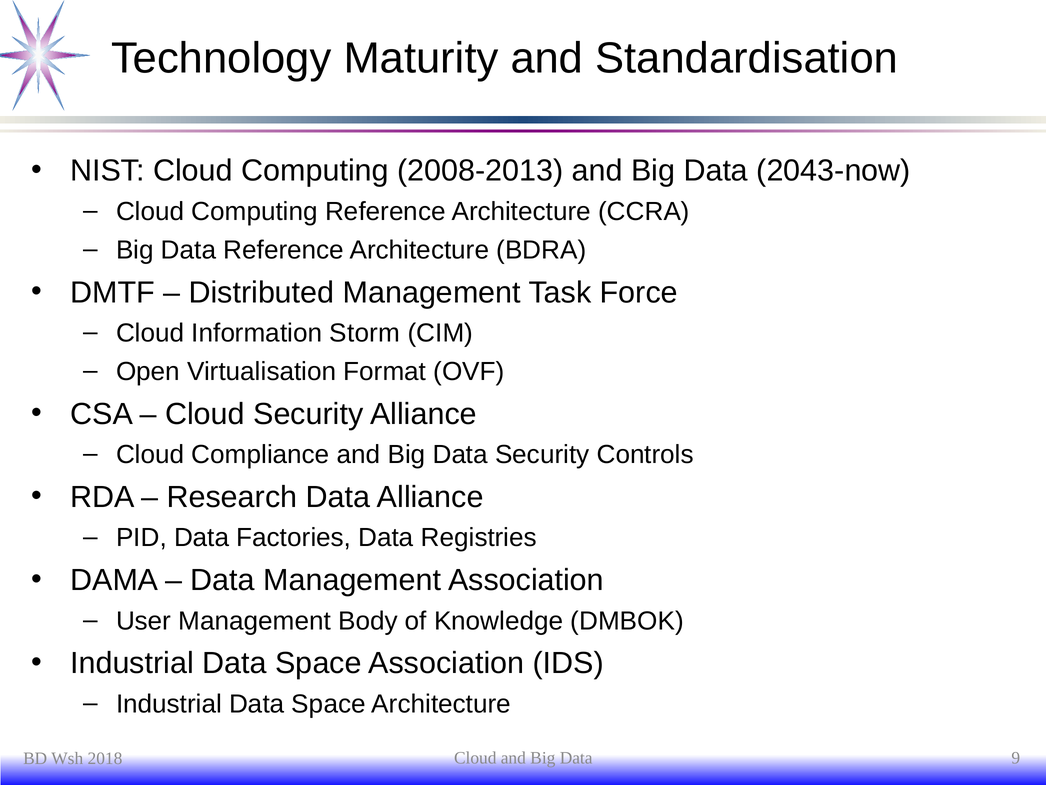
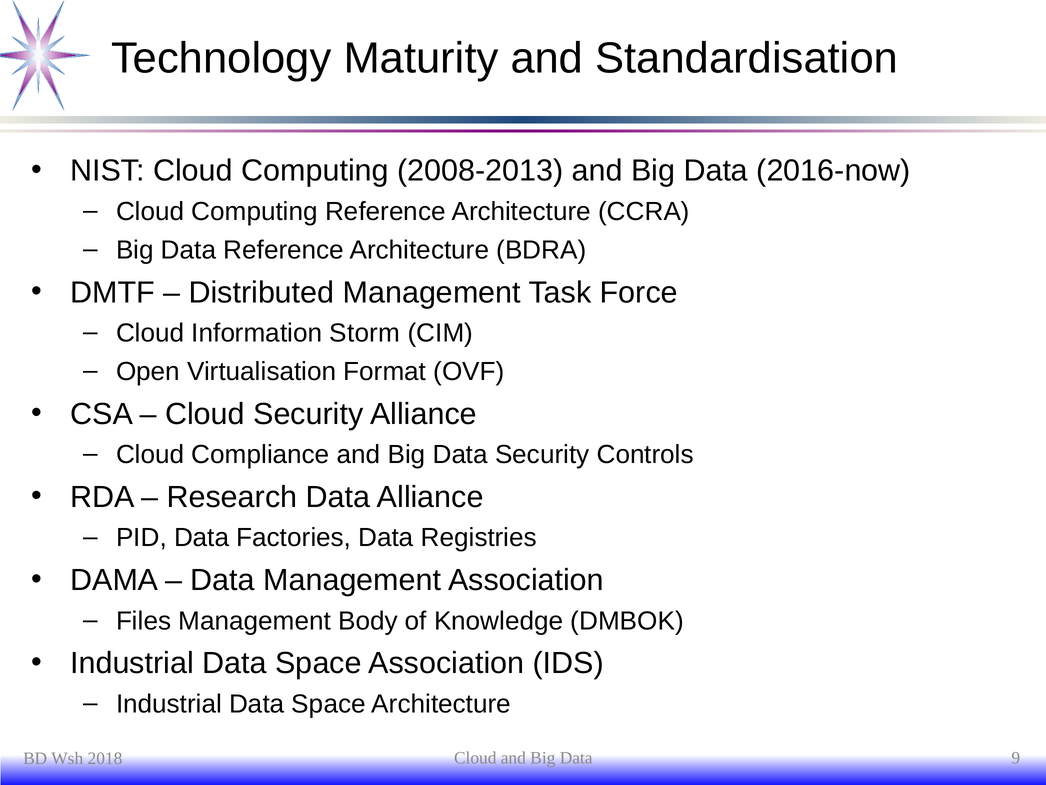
2043-now: 2043-now -> 2016-now
User: User -> Files
